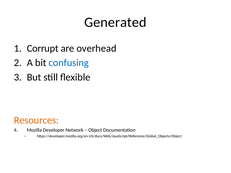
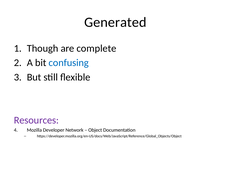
Corrupt: Corrupt -> Though
overhead: overhead -> complete
Resources colour: orange -> purple
